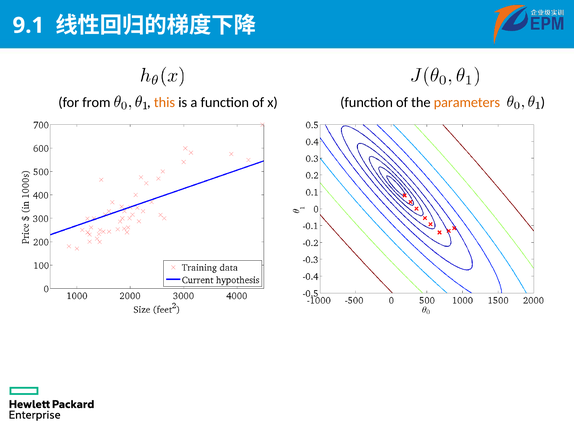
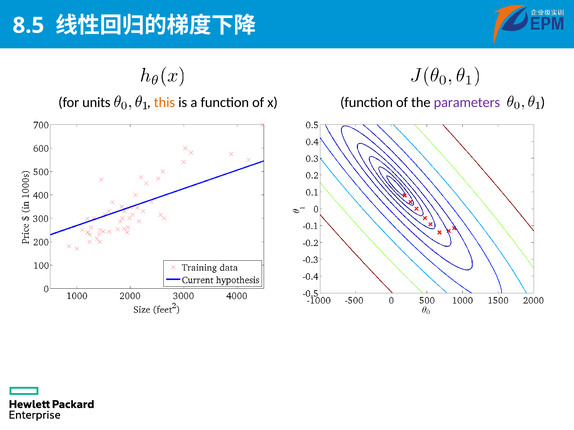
9.1: 9.1 -> 8.5
from: from -> units
parameters colour: orange -> purple
